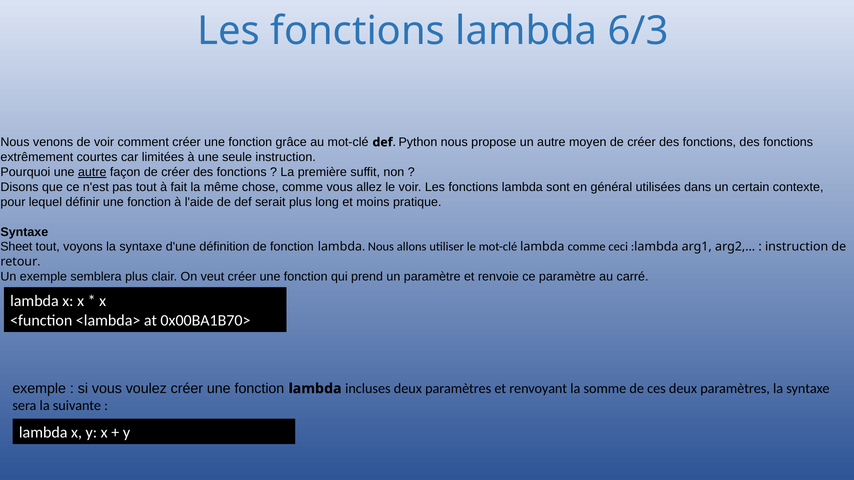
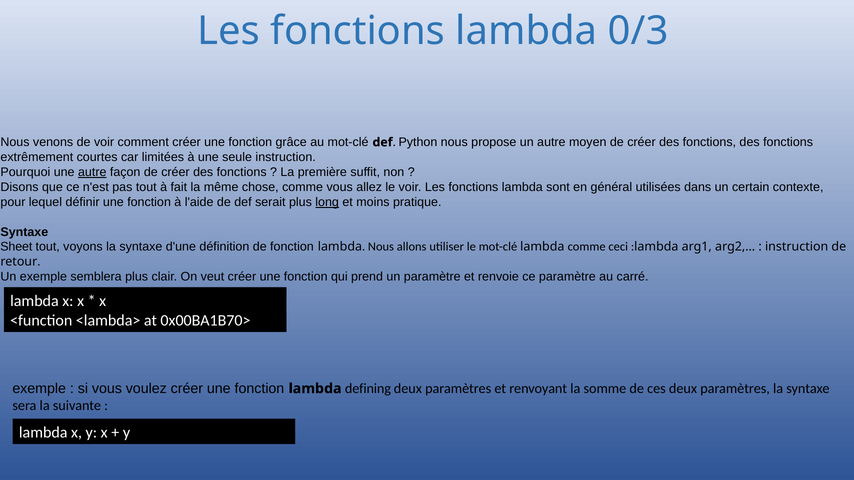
6/3: 6/3 -> 0/3
long underline: none -> present
incluses: incluses -> defining
